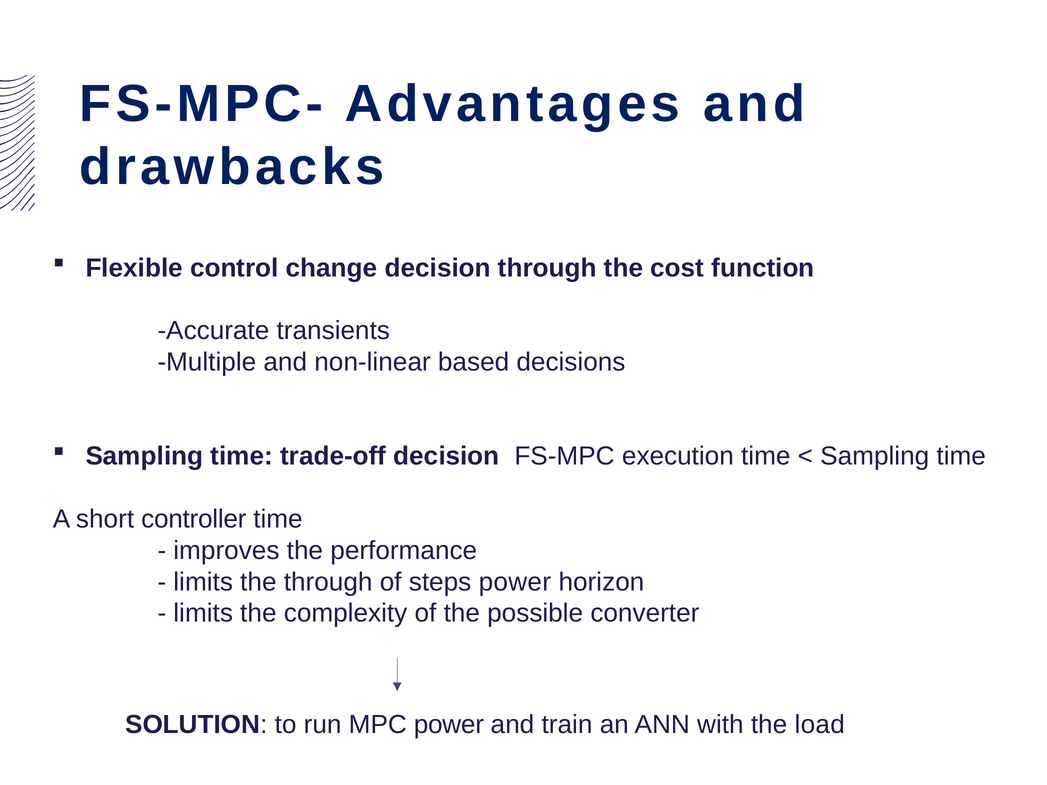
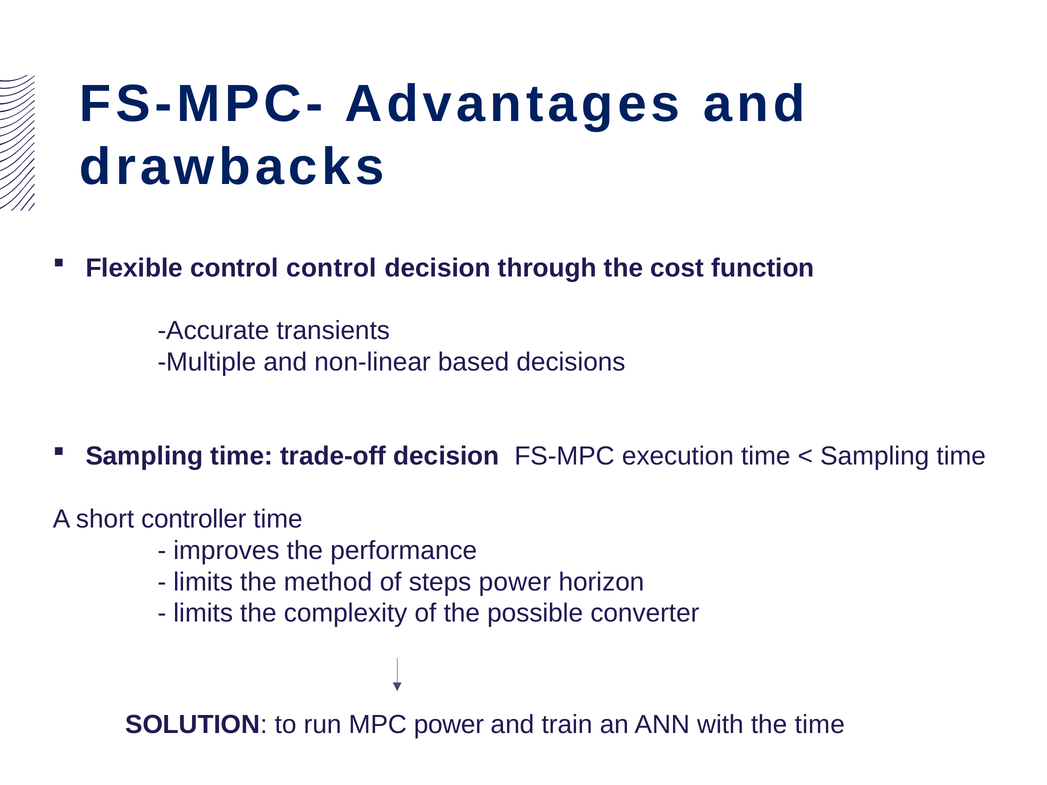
control change: change -> control
the through: through -> method
the load: load -> time
